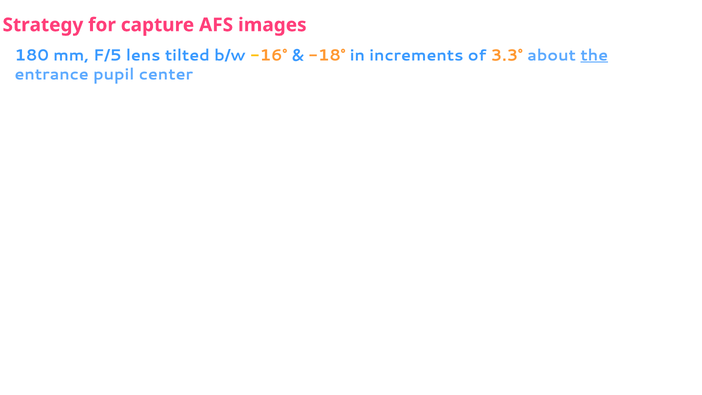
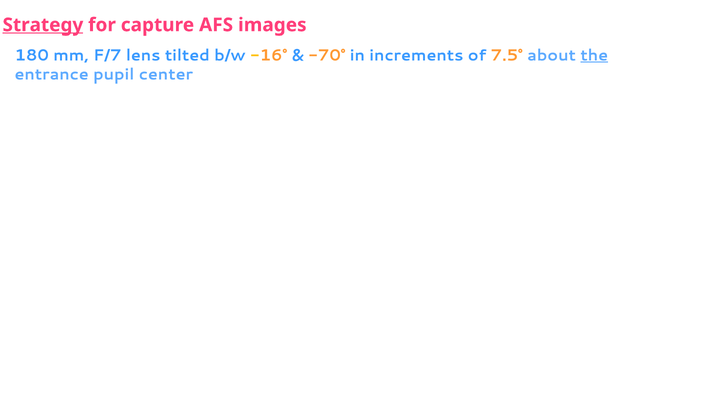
Strategy underline: none -> present
F/5: F/5 -> F/7
-18°: -18° -> -70°
3.3°: 3.3° -> 7.5°
